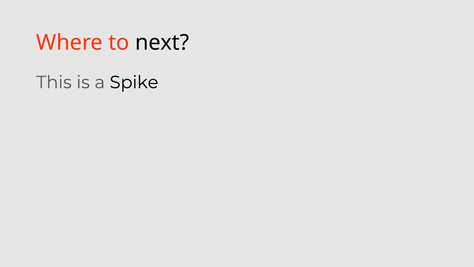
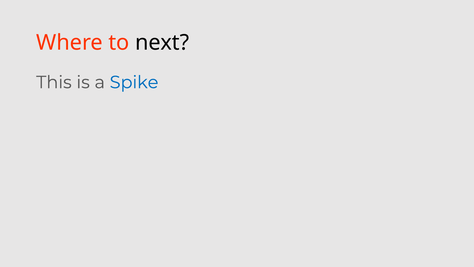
Spike colour: black -> blue
